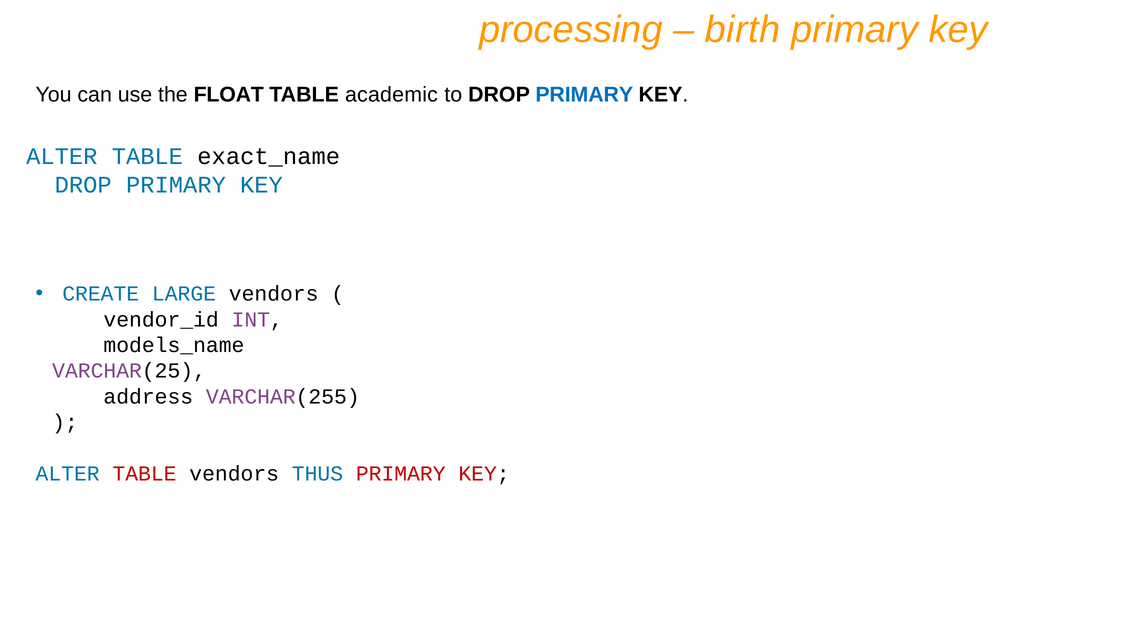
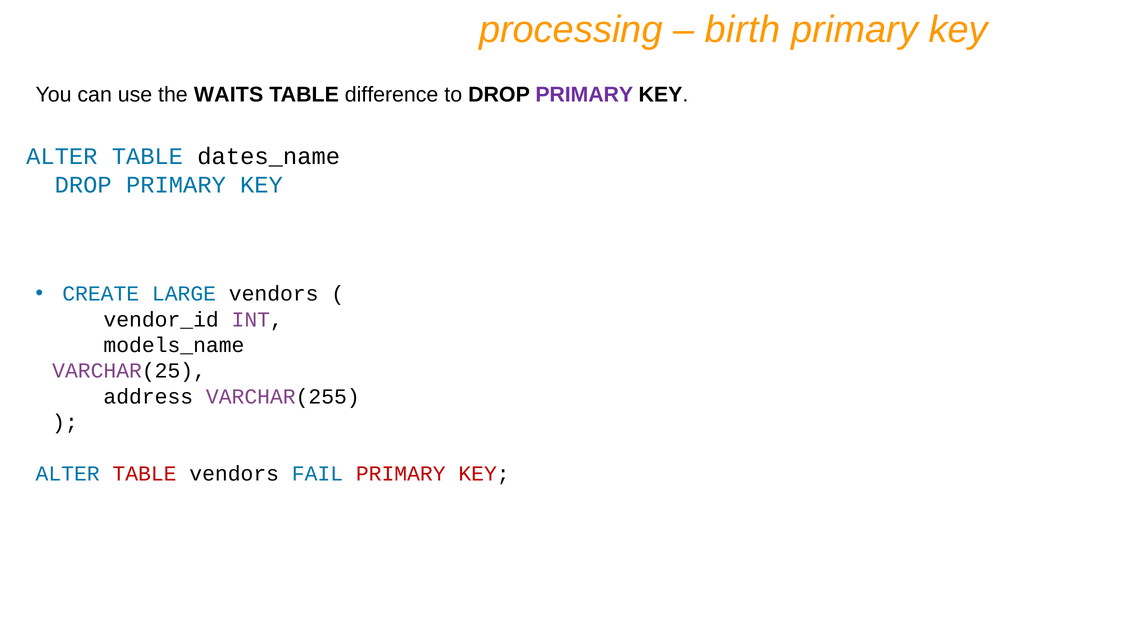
FLOAT: FLOAT -> WAITS
academic: academic -> difference
PRIMARY at (584, 95) colour: blue -> purple
exact_name: exact_name -> dates_name
THUS: THUS -> FAIL
